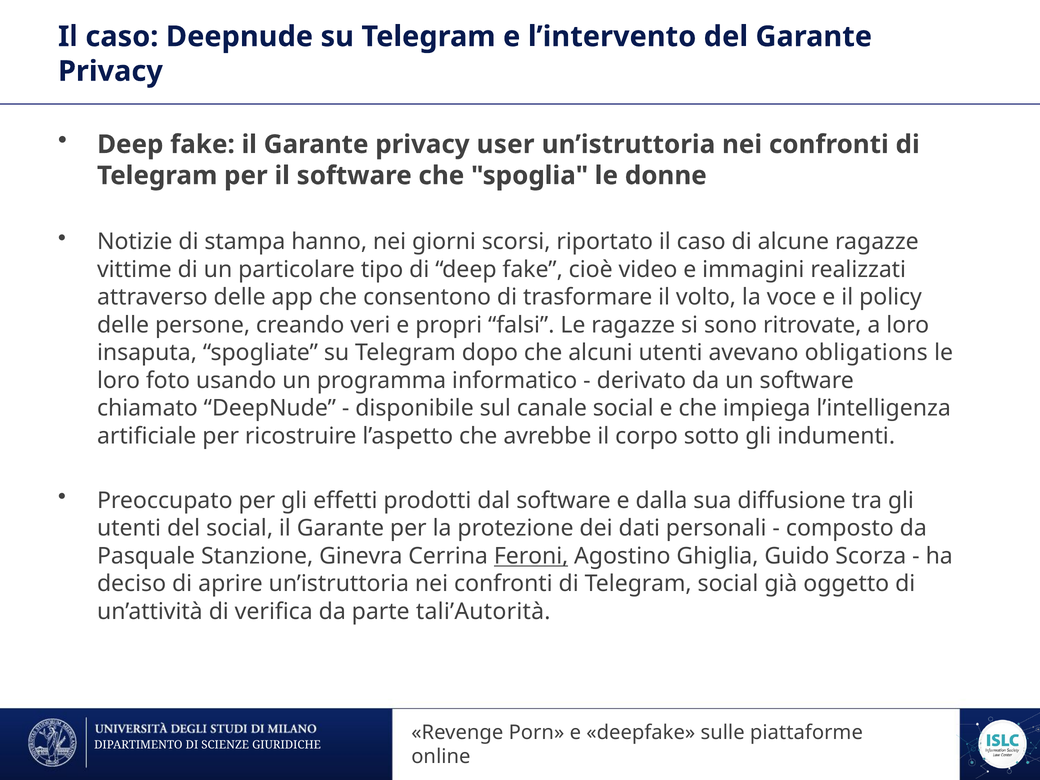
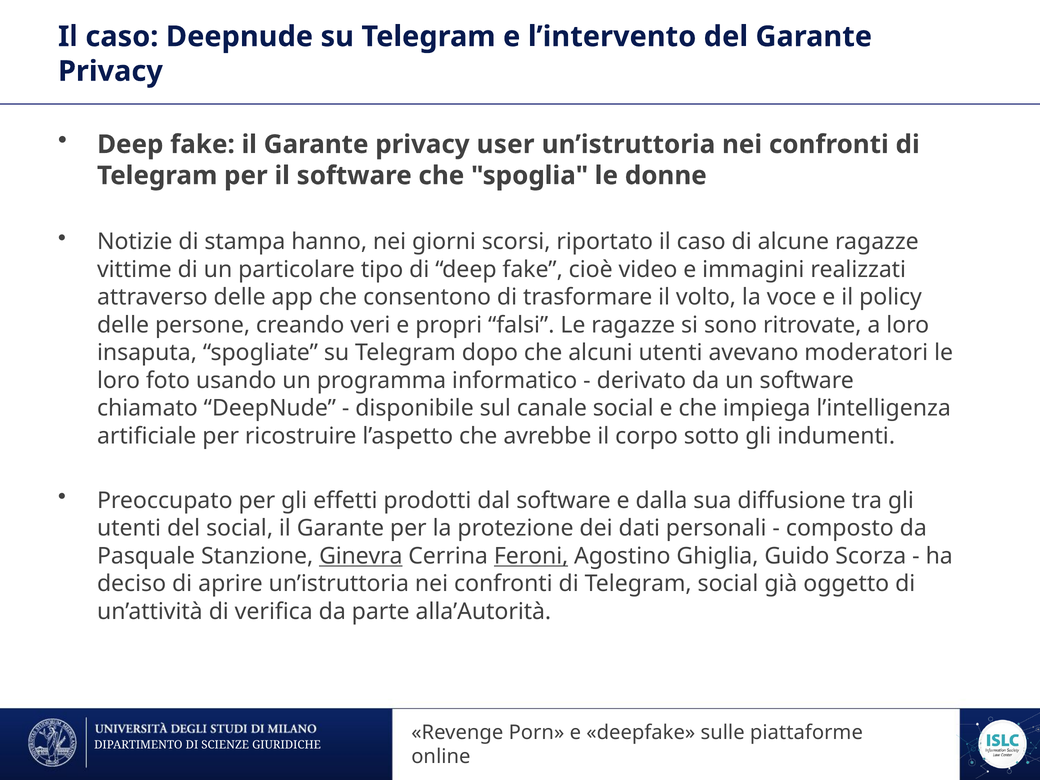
obligations: obligations -> moderatori
Ginevra underline: none -> present
tali’Autorità: tali’Autorità -> alla’Autorità
